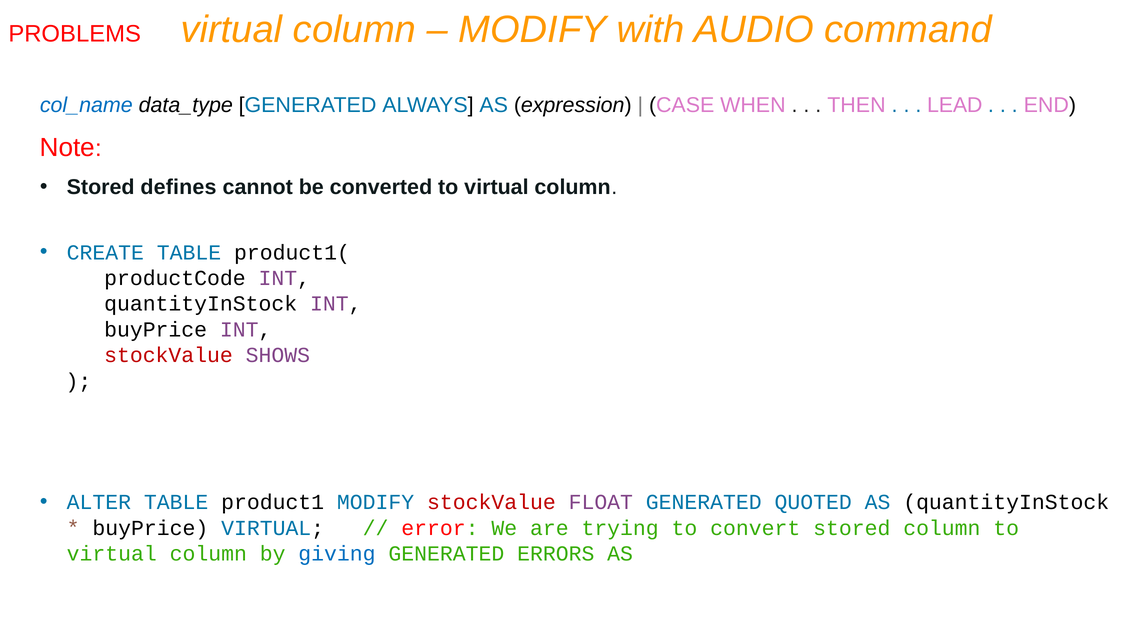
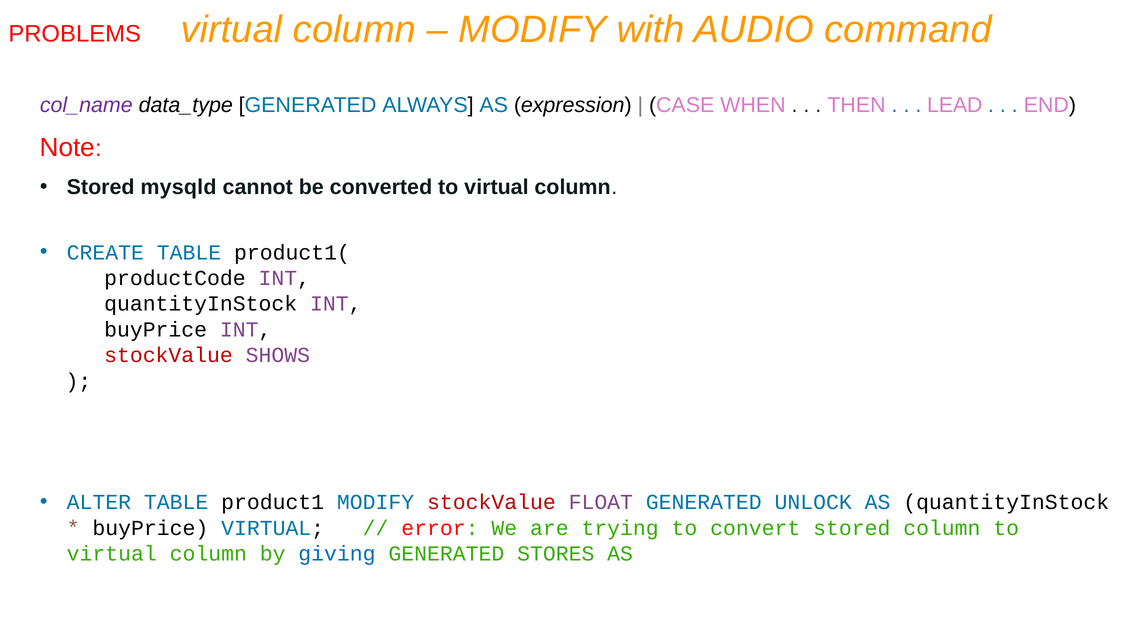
col_name colour: blue -> purple
defines: defines -> mysqld
QUOTED: QUOTED -> UNLOCK
ERRORS: ERRORS -> STORES
